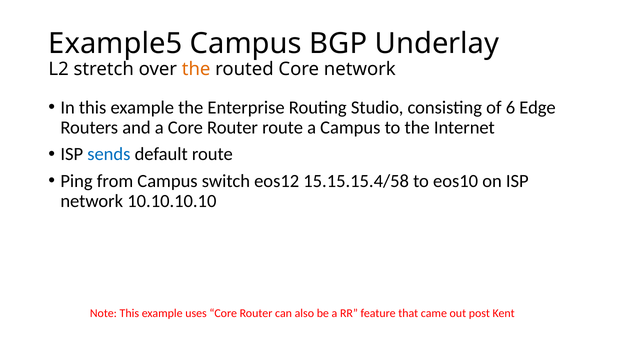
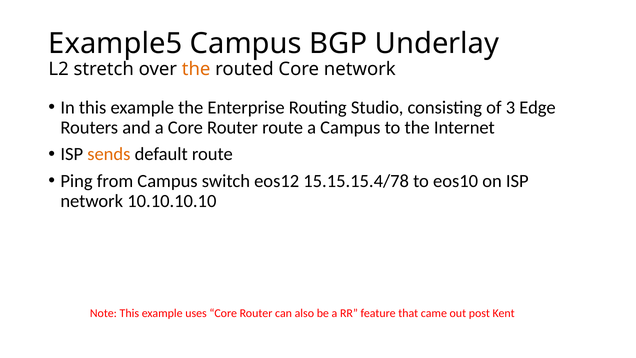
6: 6 -> 3
sends colour: blue -> orange
15.15.15.4/58: 15.15.15.4/58 -> 15.15.15.4/78
